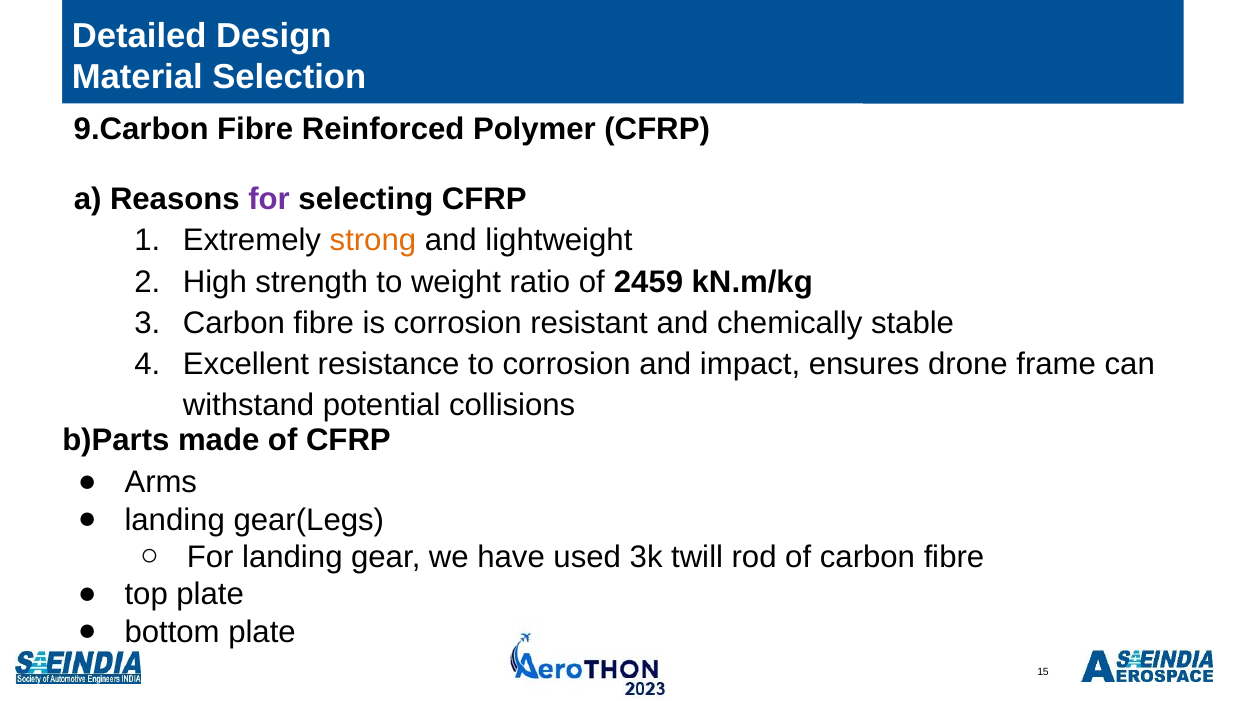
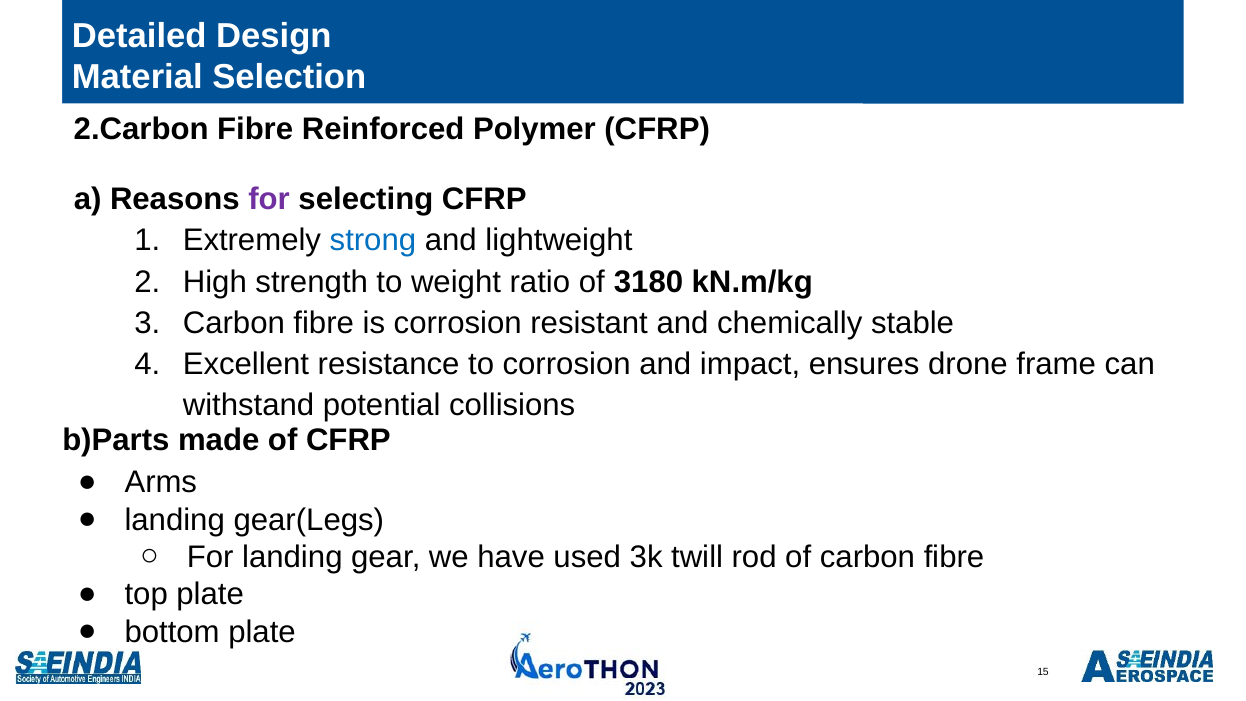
9.Carbon: 9.Carbon -> 2.Carbon
strong colour: orange -> blue
2459: 2459 -> 3180
